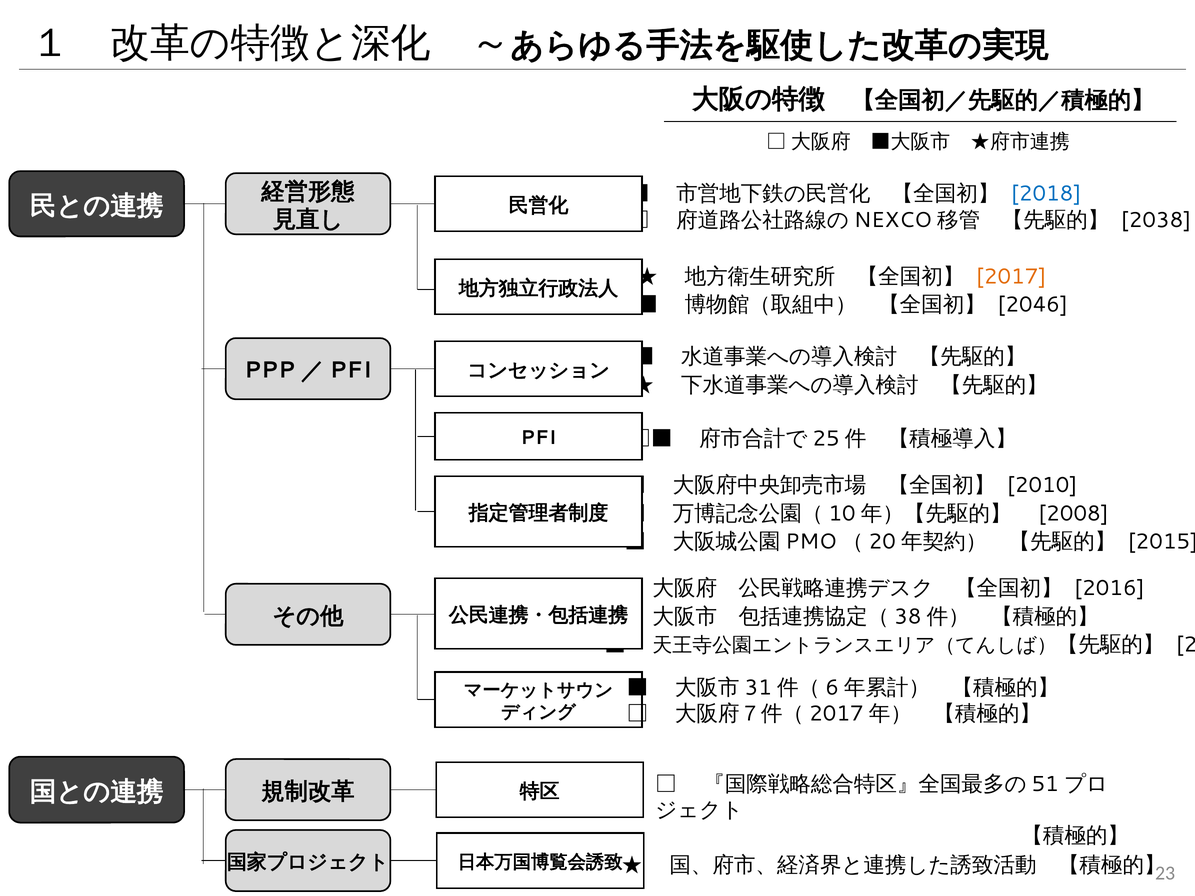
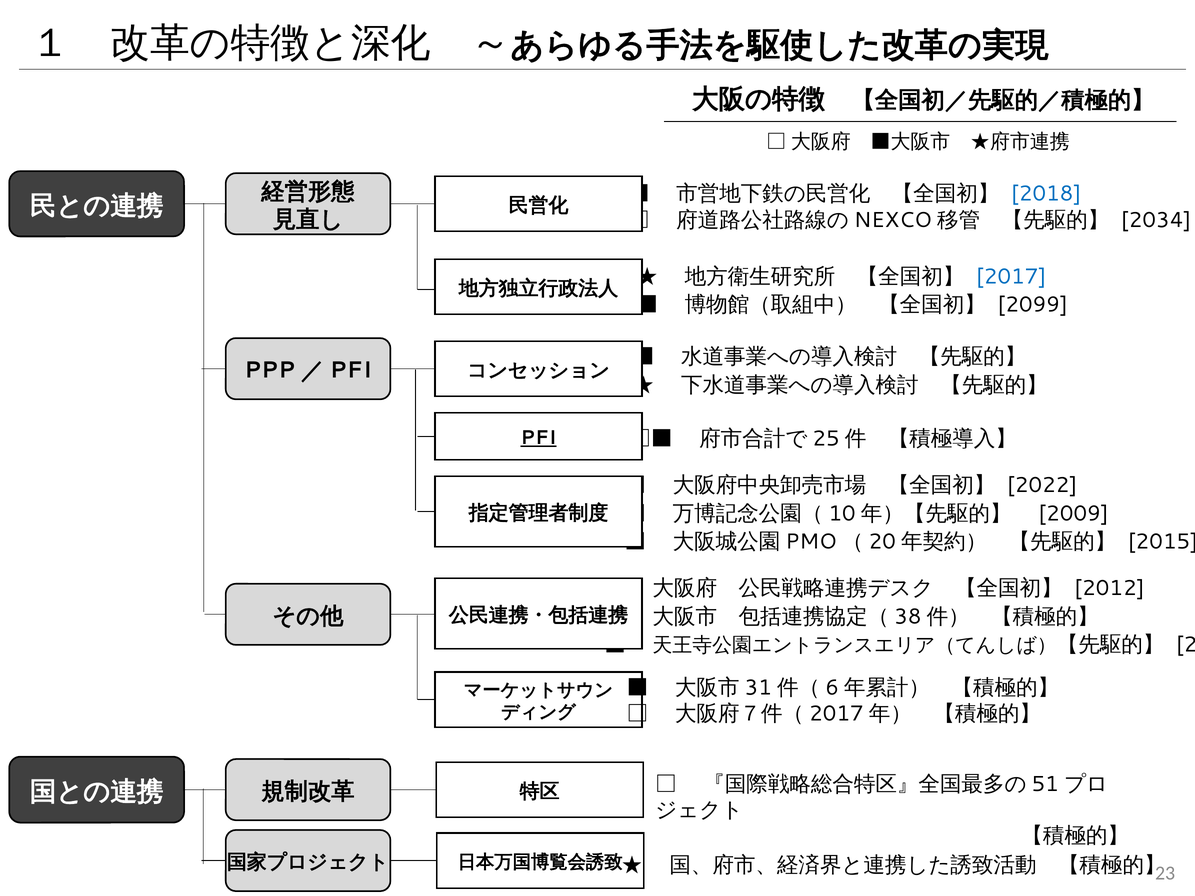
2038: 2038 -> 2034
2017 colour: orange -> blue
2046: 2046 -> 2099
PFI underline: none -> present
2010: 2010 -> 2022
2008: 2008 -> 2009
2016: 2016 -> 2012
